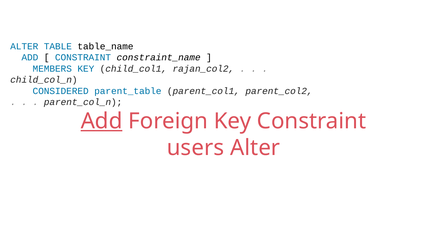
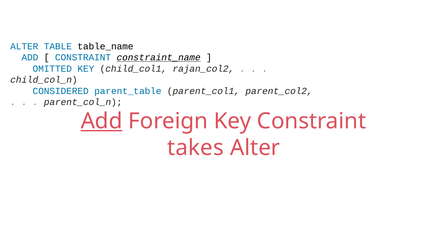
constraint_name underline: none -> present
MEMBERS: MEMBERS -> OMITTED
users: users -> takes
